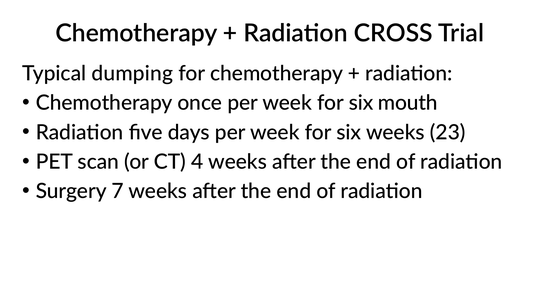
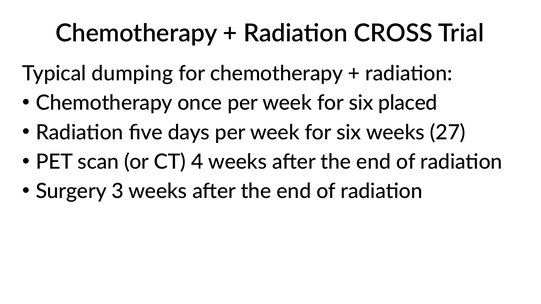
mouth: mouth -> placed
23: 23 -> 27
7: 7 -> 3
